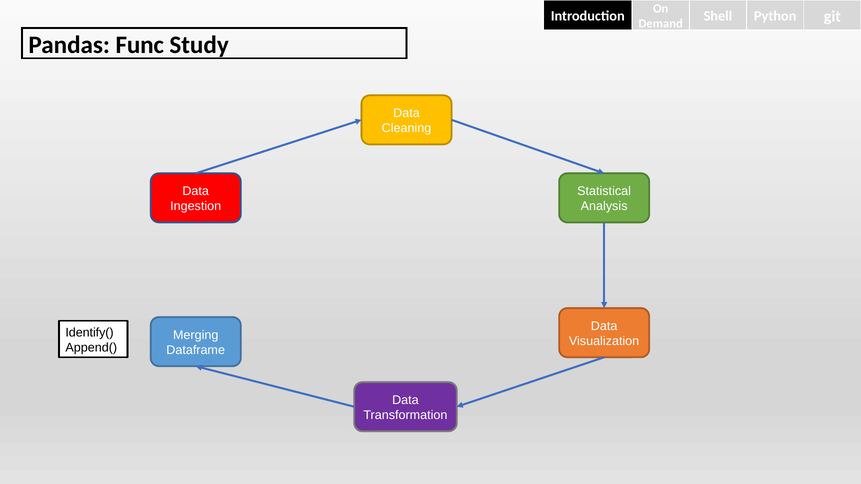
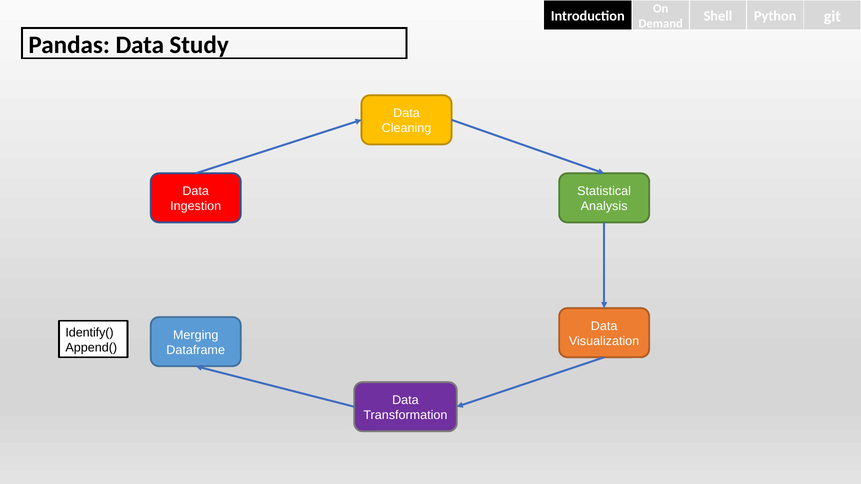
Pandas Func: Func -> Data
